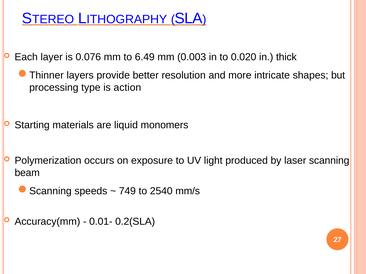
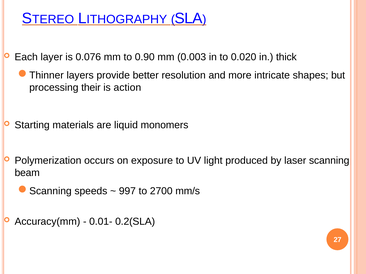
6.49: 6.49 -> 0.90
type: type -> their
749: 749 -> 997
2540: 2540 -> 2700
